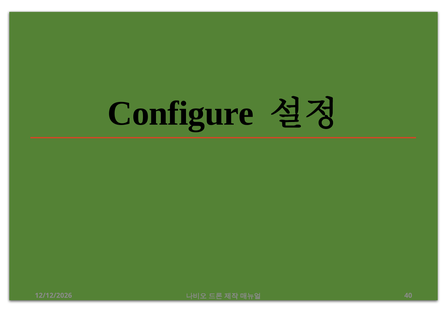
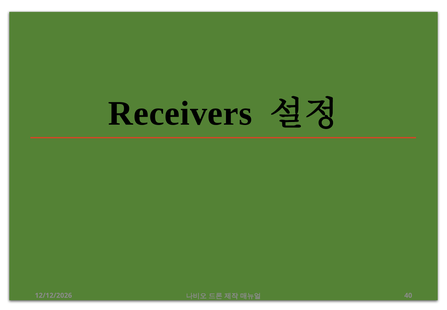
Configure: Configure -> Receivers
